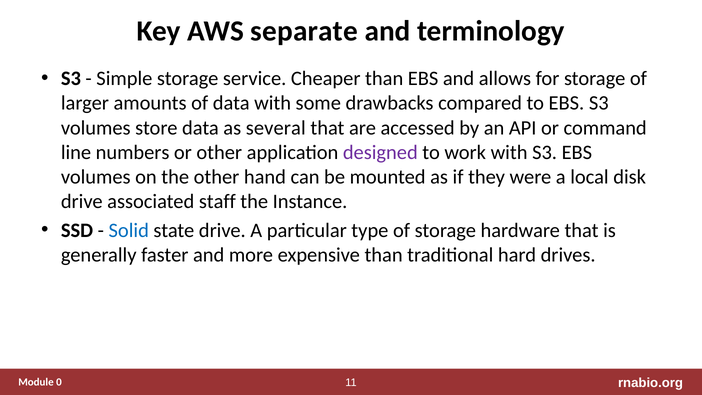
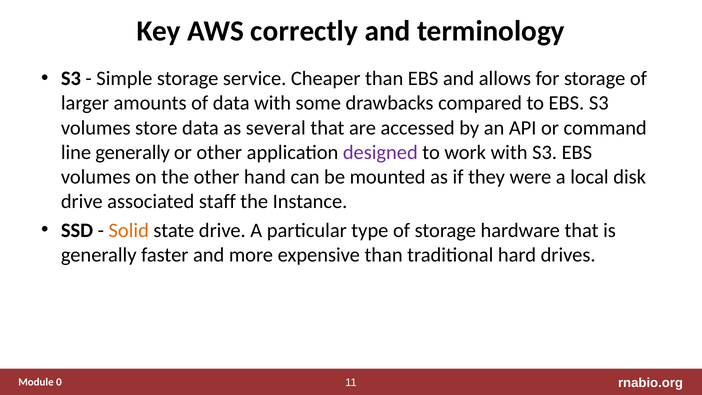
separate: separate -> correctly
line numbers: numbers -> generally
Solid colour: blue -> orange
